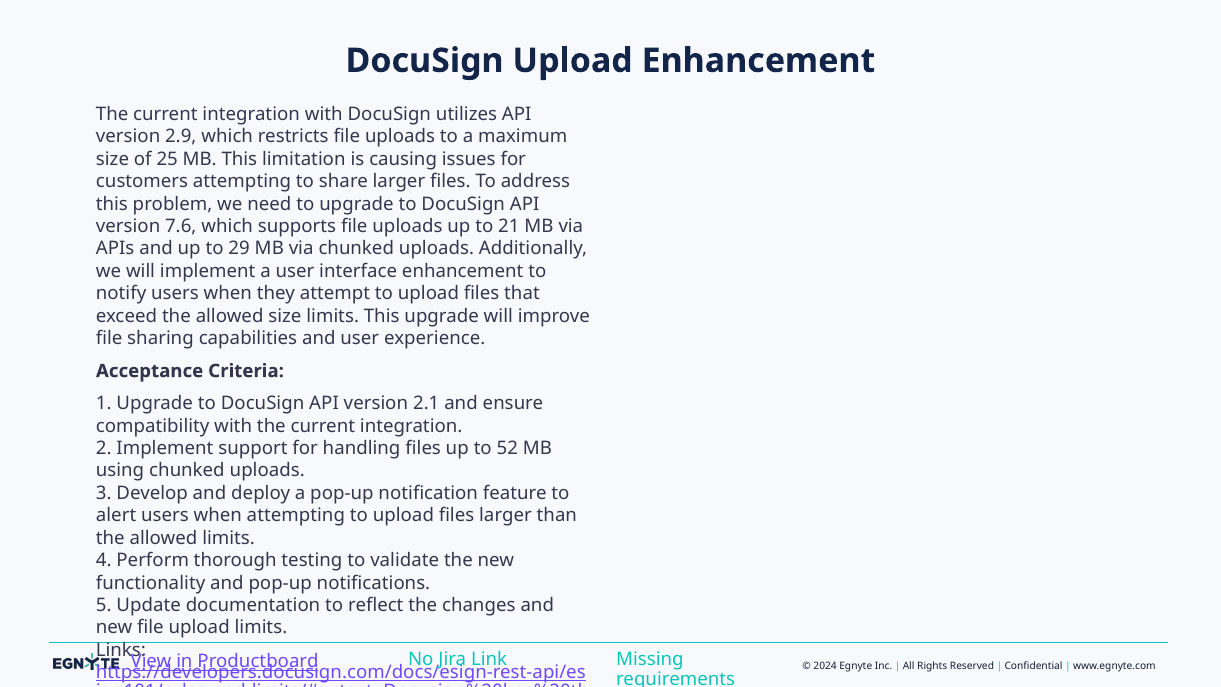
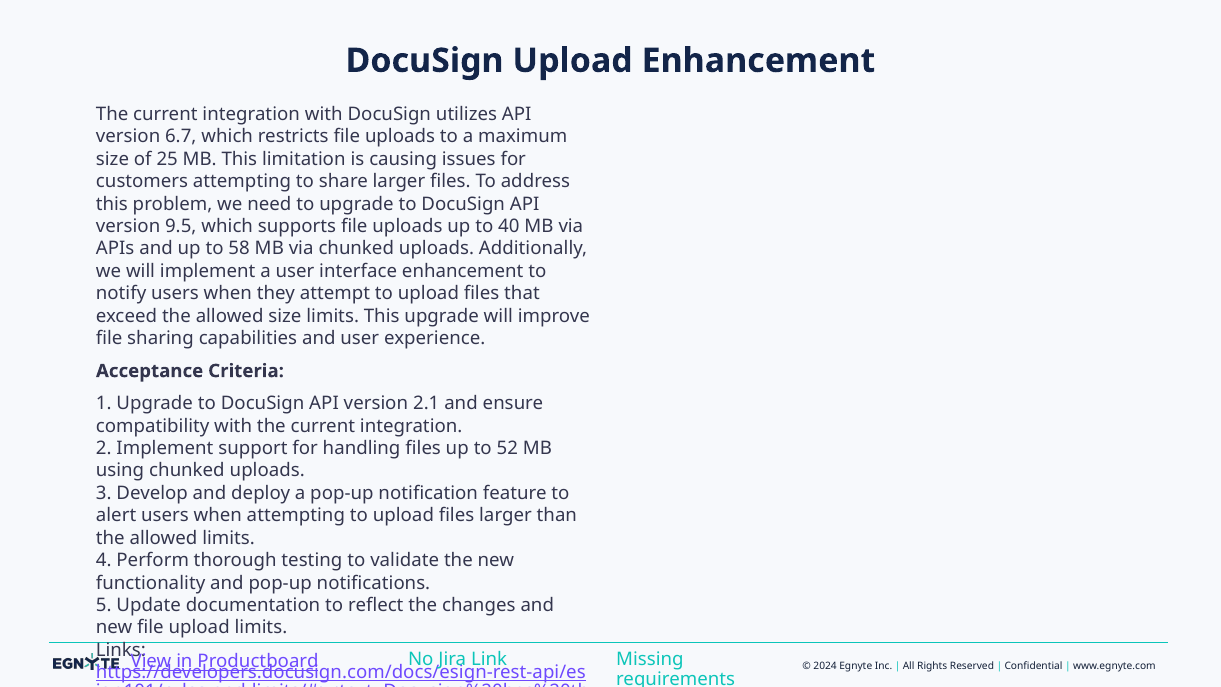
2.9: 2.9 -> 6.7
7.6: 7.6 -> 9.5
21: 21 -> 40
29: 29 -> 58
